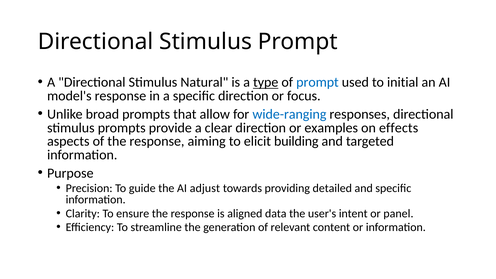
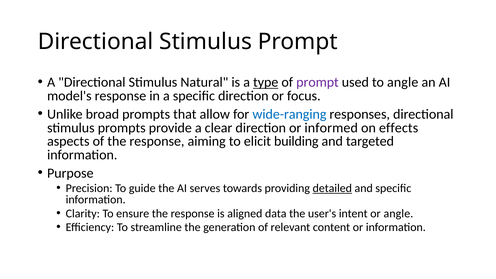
prompt at (317, 82) colour: blue -> purple
to initial: initial -> angle
examples: examples -> informed
adjust: adjust -> serves
detailed underline: none -> present
or panel: panel -> angle
